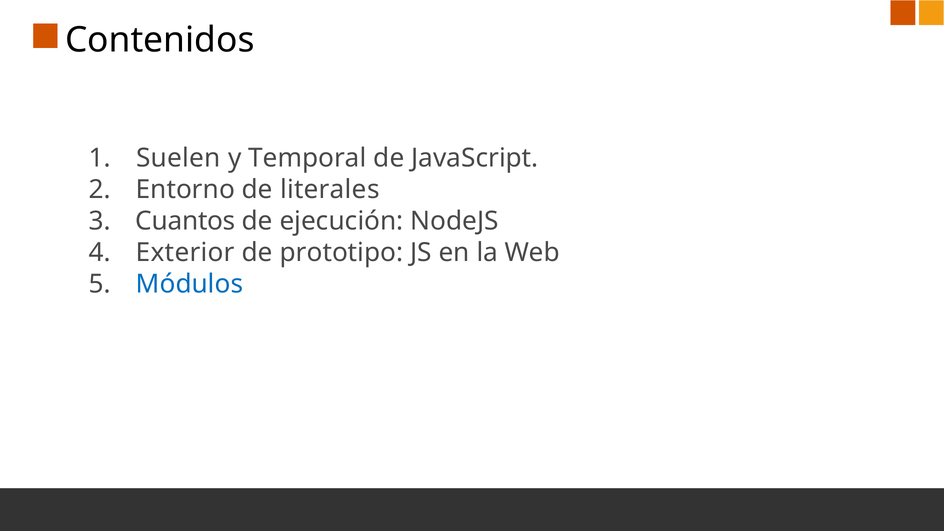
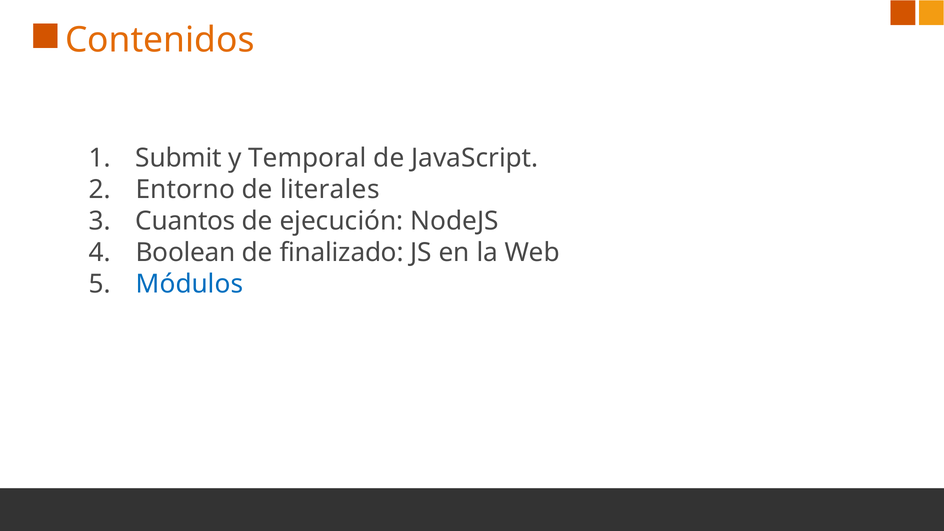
Contenidos colour: black -> orange
Suelen: Suelen -> Submit
Exterior: Exterior -> Boolean
prototipo: prototipo -> finalizado
